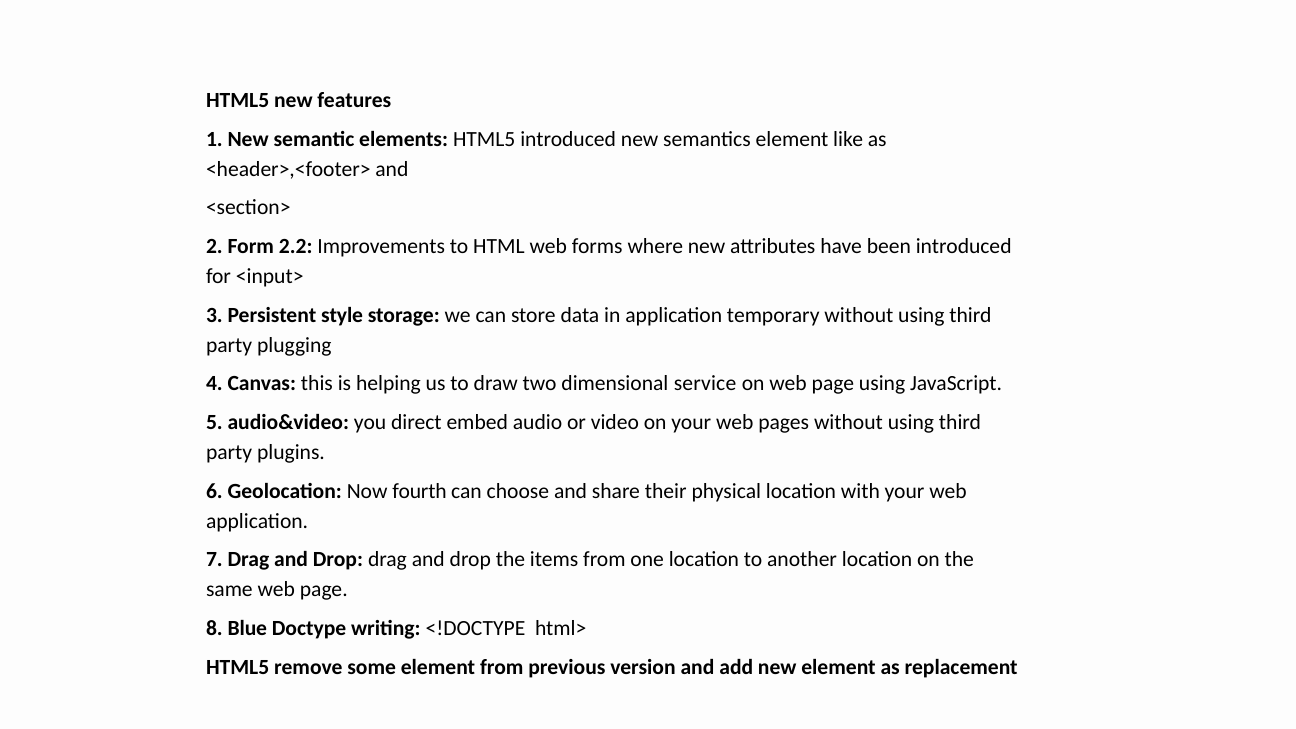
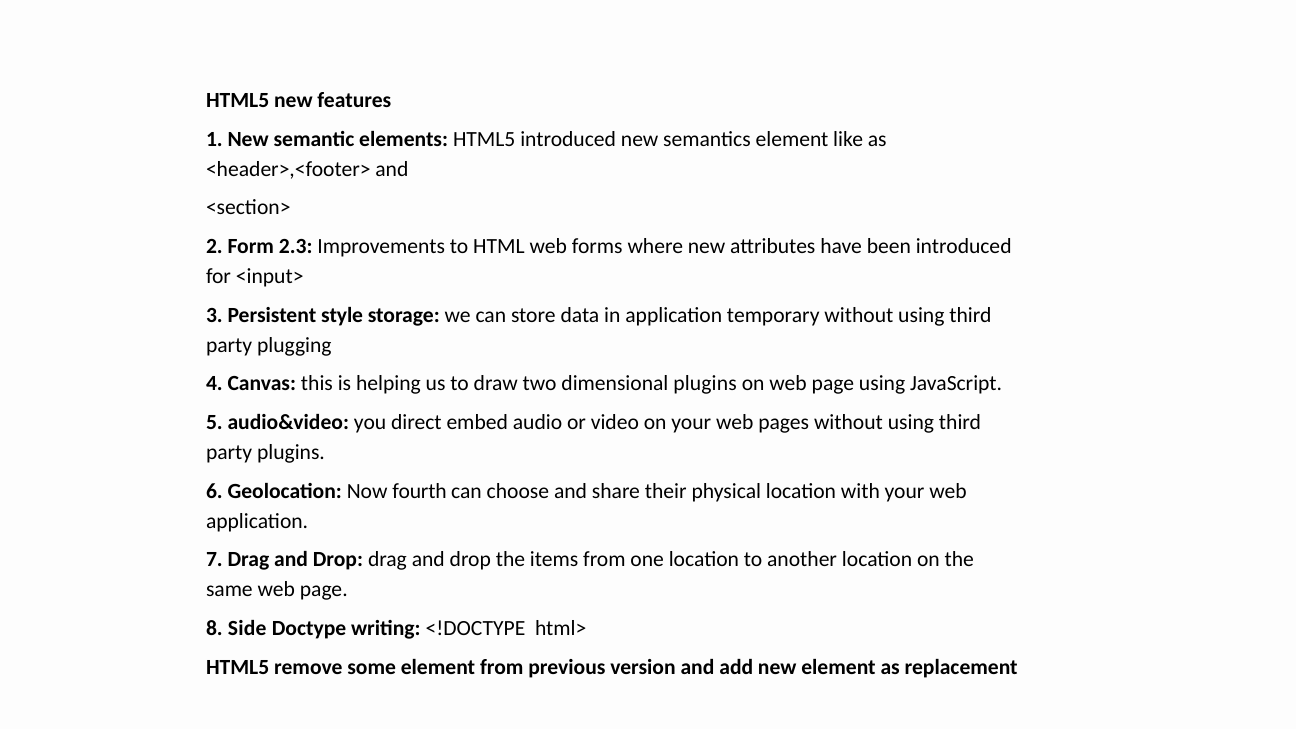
2.2: 2.2 -> 2.3
dimensional service: service -> plugins
Blue: Blue -> Side
